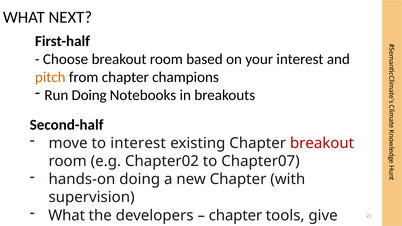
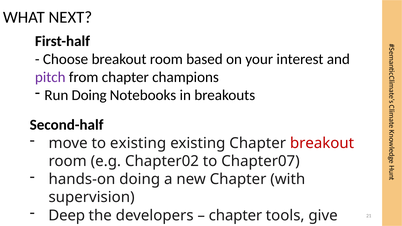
pitch colour: orange -> purple
to interest: interest -> existing
What at (67, 215): What -> Deep
